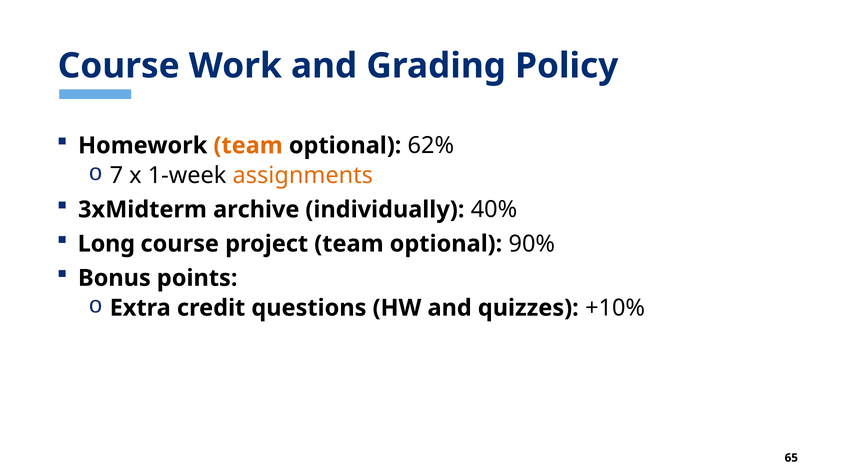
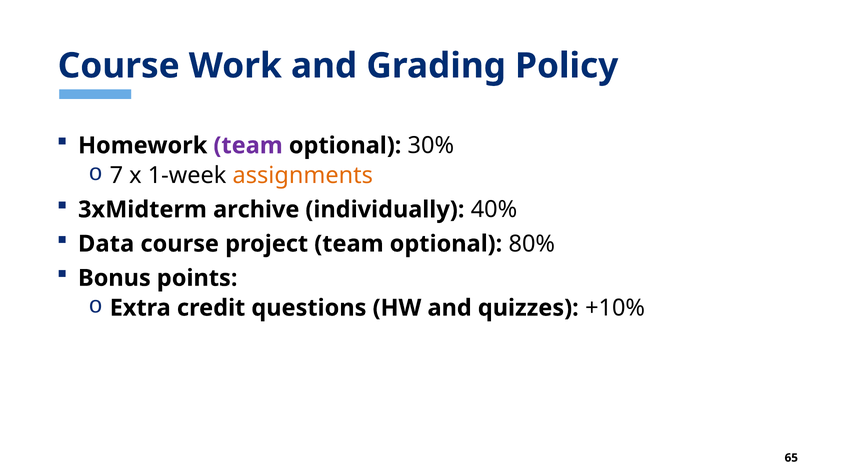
team at (248, 145) colour: orange -> purple
62%: 62% -> 30%
Long: Long -> Data
90%: 90% -> 80%
